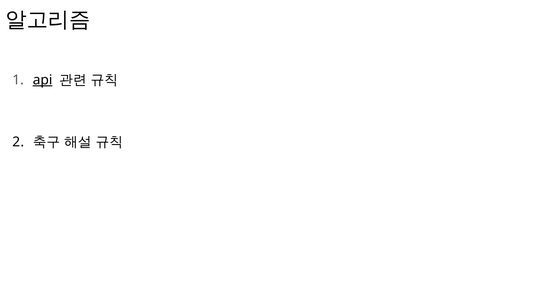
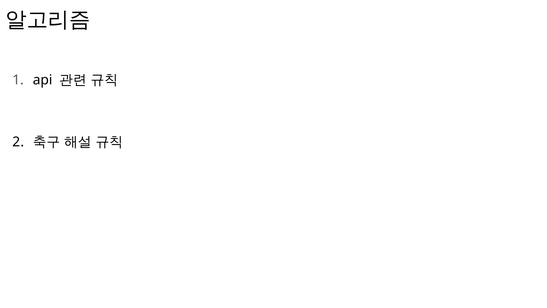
api underline: present -> none
